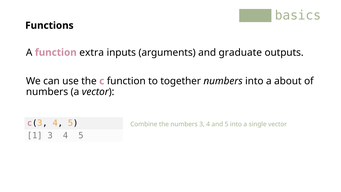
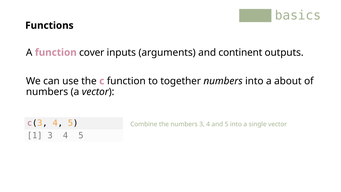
extra: extra -> cover
graduate: graduate -> continent
